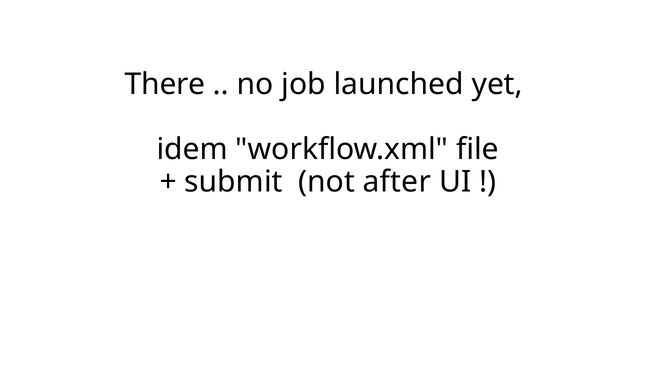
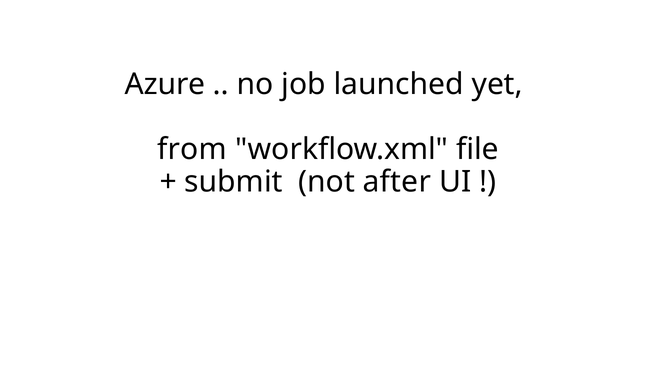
There: There -> Azure
idem: idem -> from
